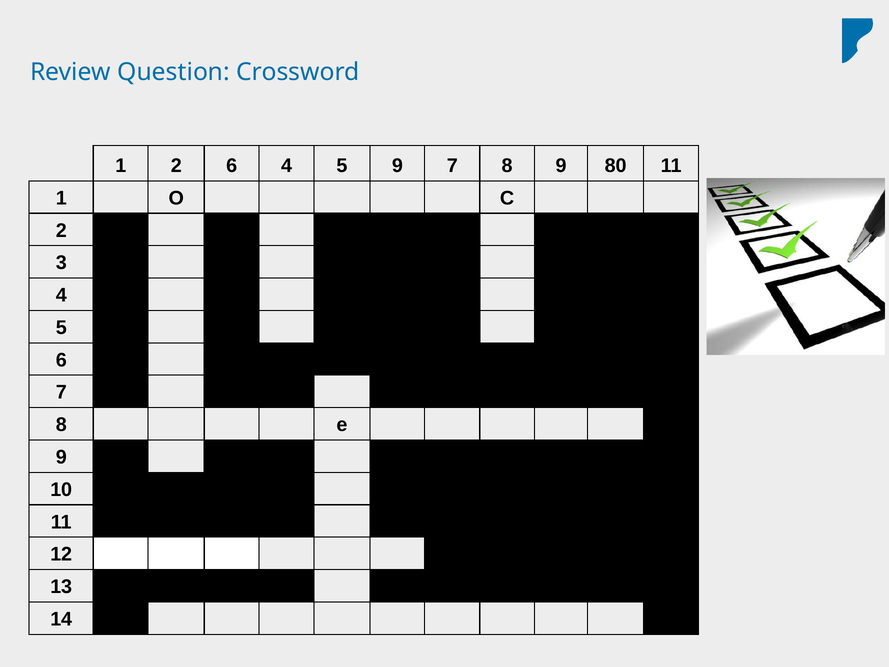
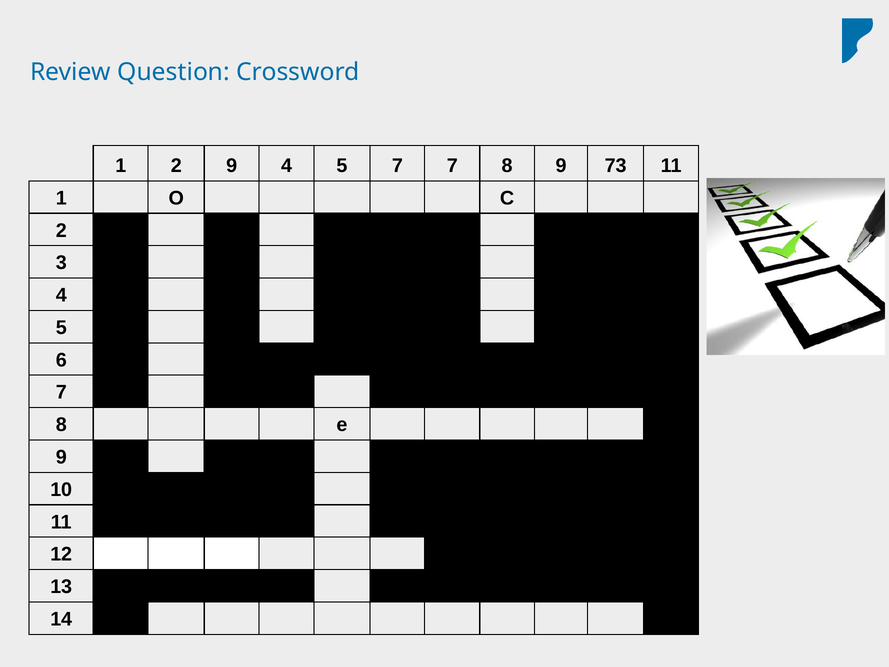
2 6: 6 -> 9
5 9: 9 -> 7
80: 80 -> 73
